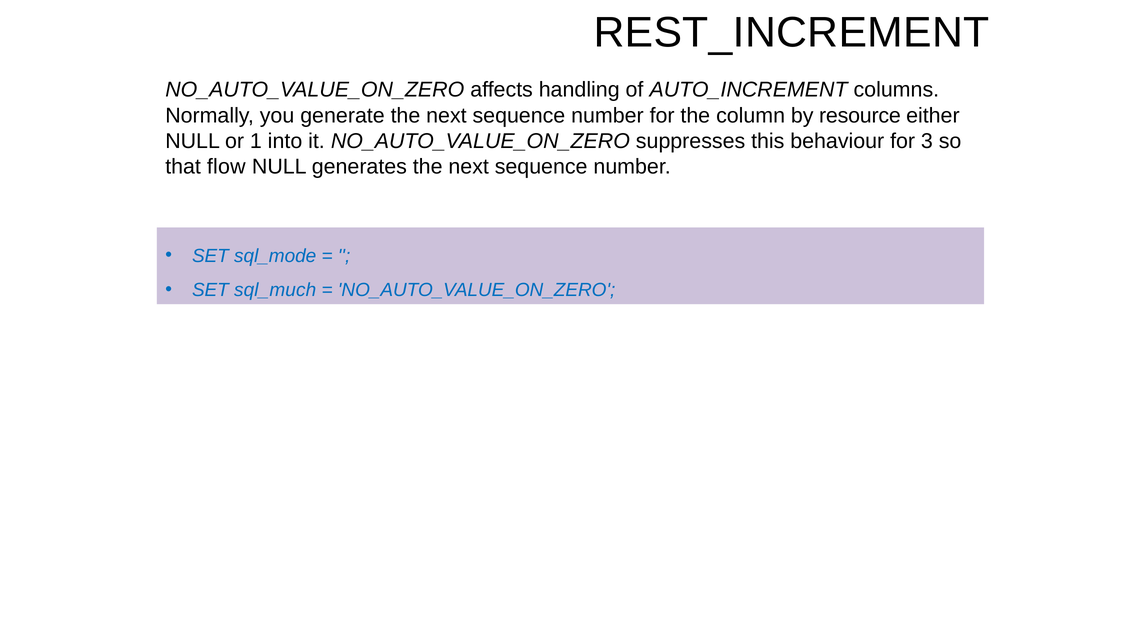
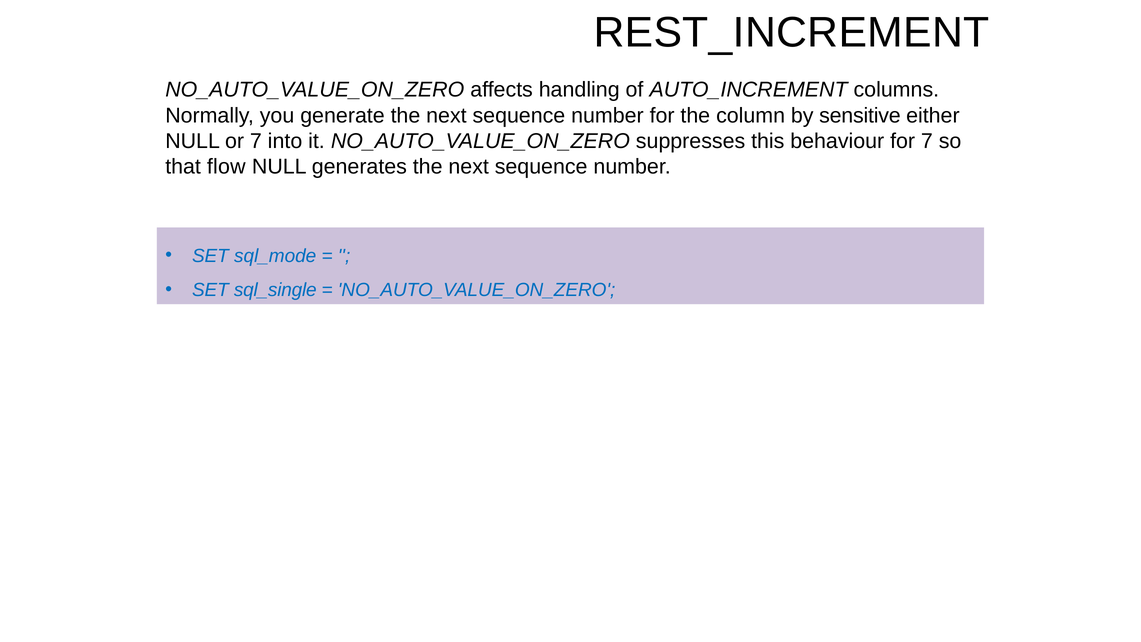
resource: resource -> sensitive
or 1: 1 -> 7
for 3: 3 -> 7
sql_much: sql_much -> sql_single
